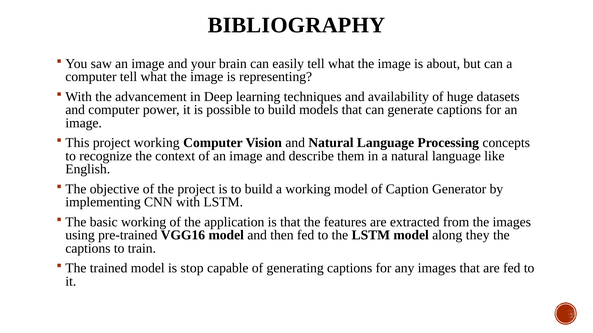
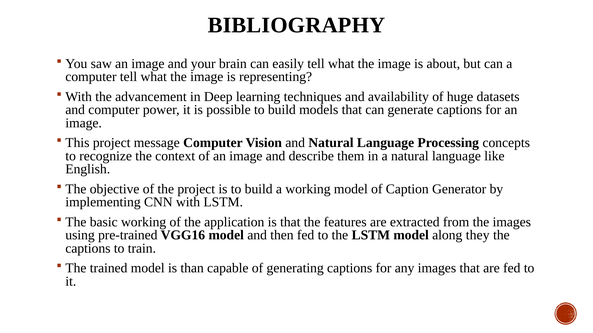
project working: working -> message
stop: stop -> than
